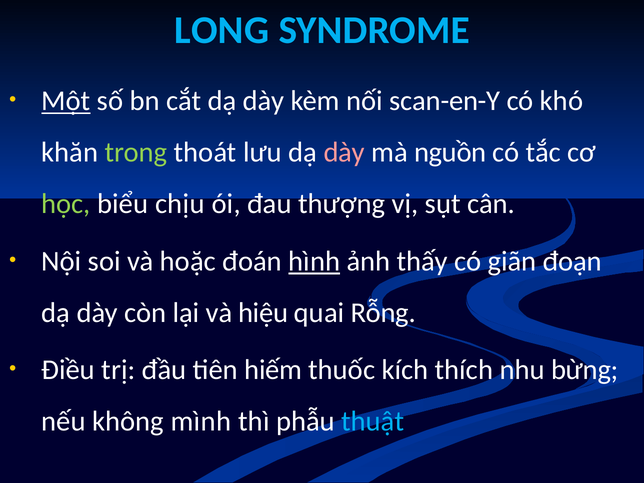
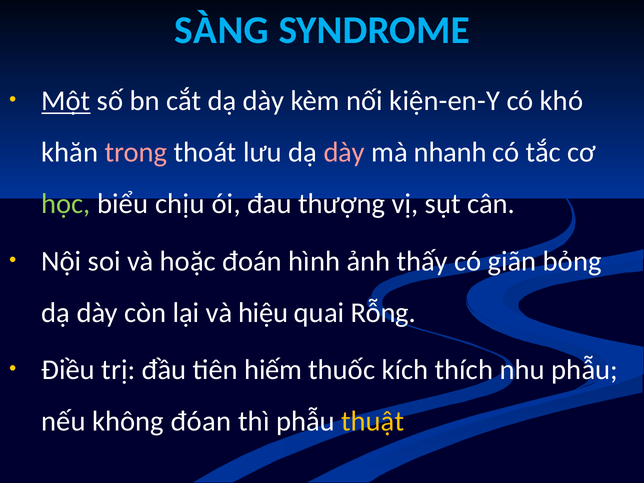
LONG: LONG -> SÀNG
scan-en-Y: scan-en-Y -> kiện-en-Y
trong colour: light green -> pink
nguồn: nguồn -> nhanh
hình underline: present -> none
đoạn: đoạn -> bỏng
nhu bừng: bừng -> phẫu
mình: mình -> đóan
thuật colour: light blue -> yellow
